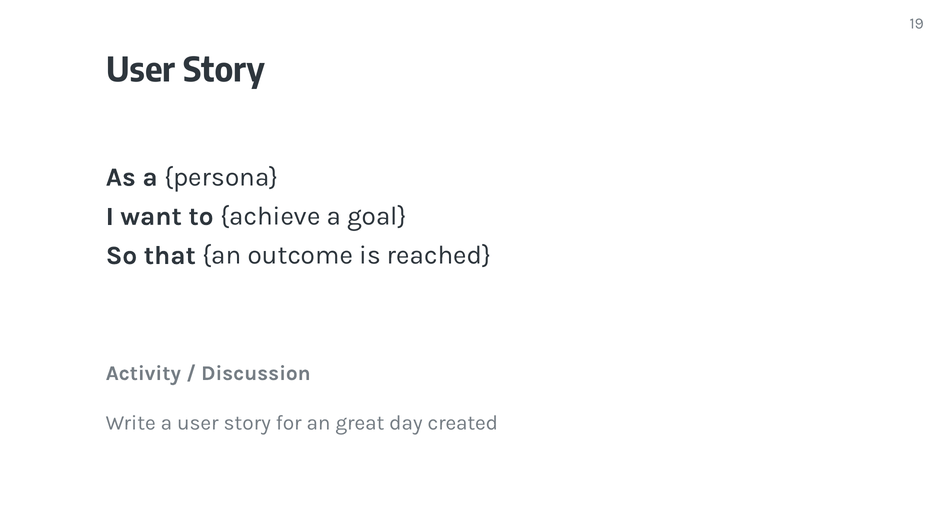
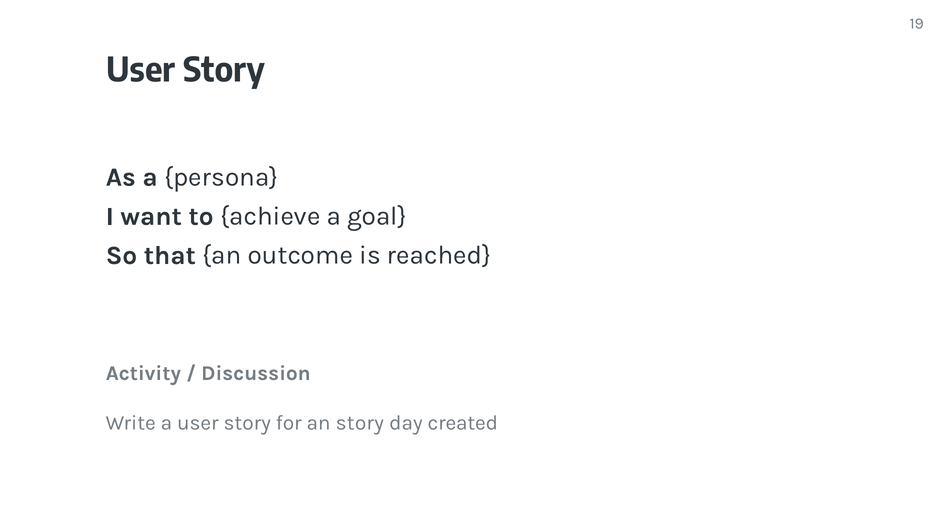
an great: great -> story
